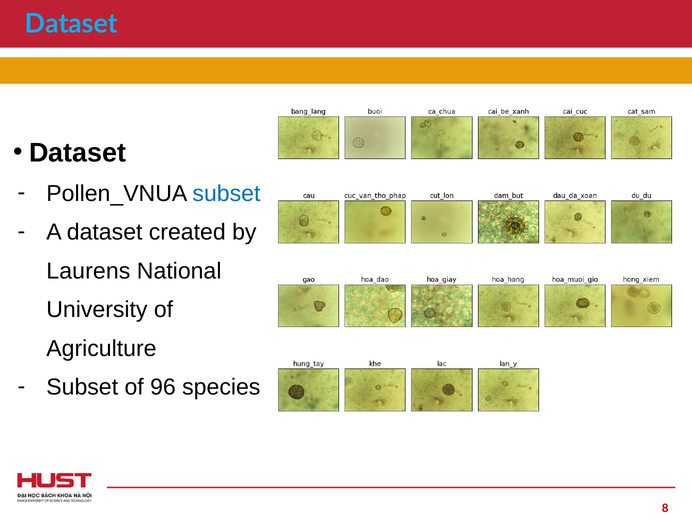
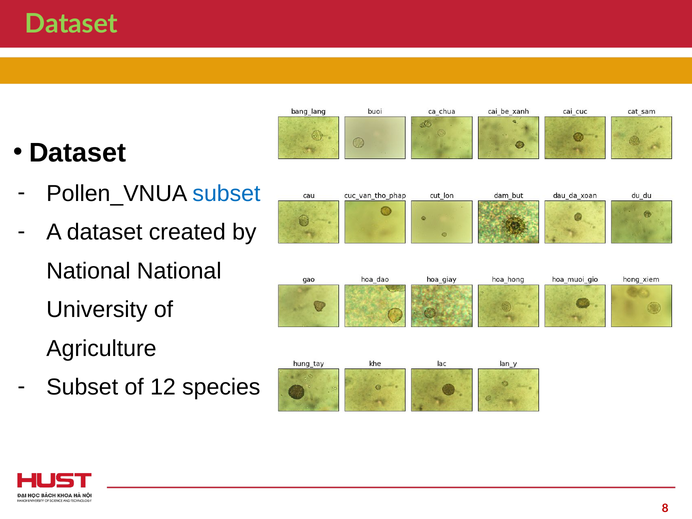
Dataset at (71, 24) colour: light blue -> light green
Laurens at (88, 271): Laurens -> National
96: 96 -> 12
